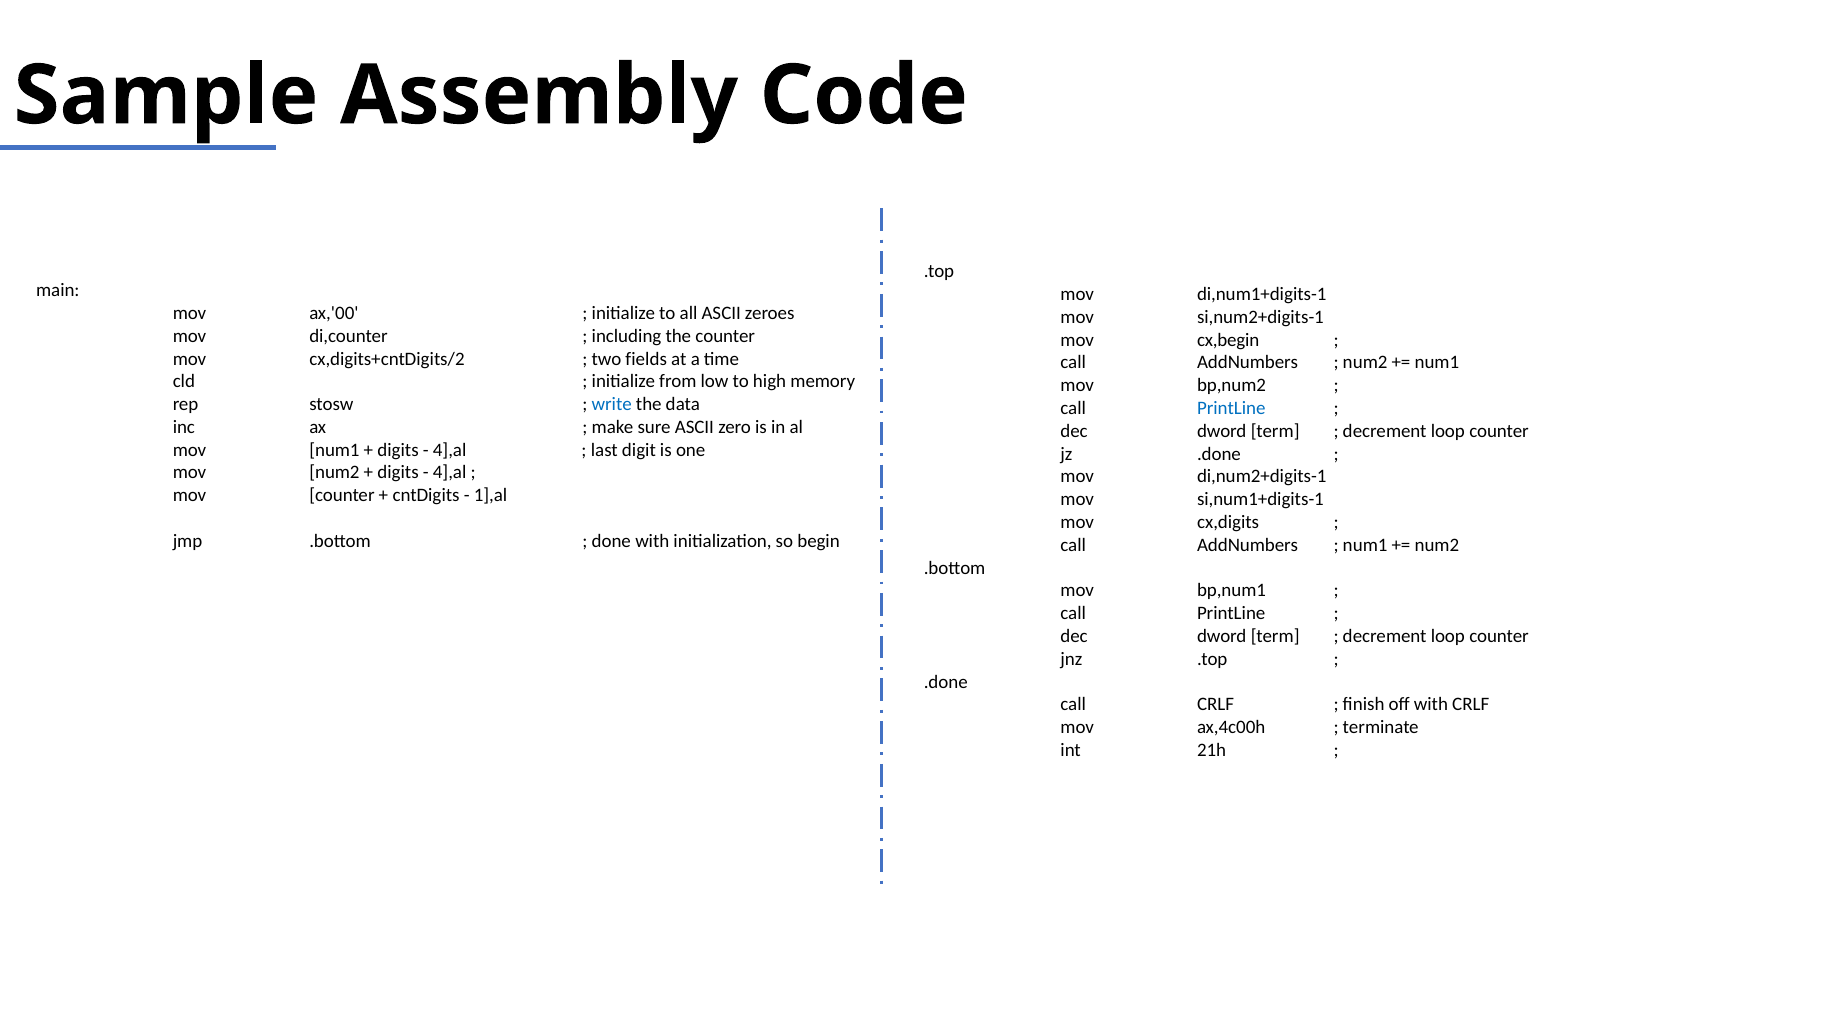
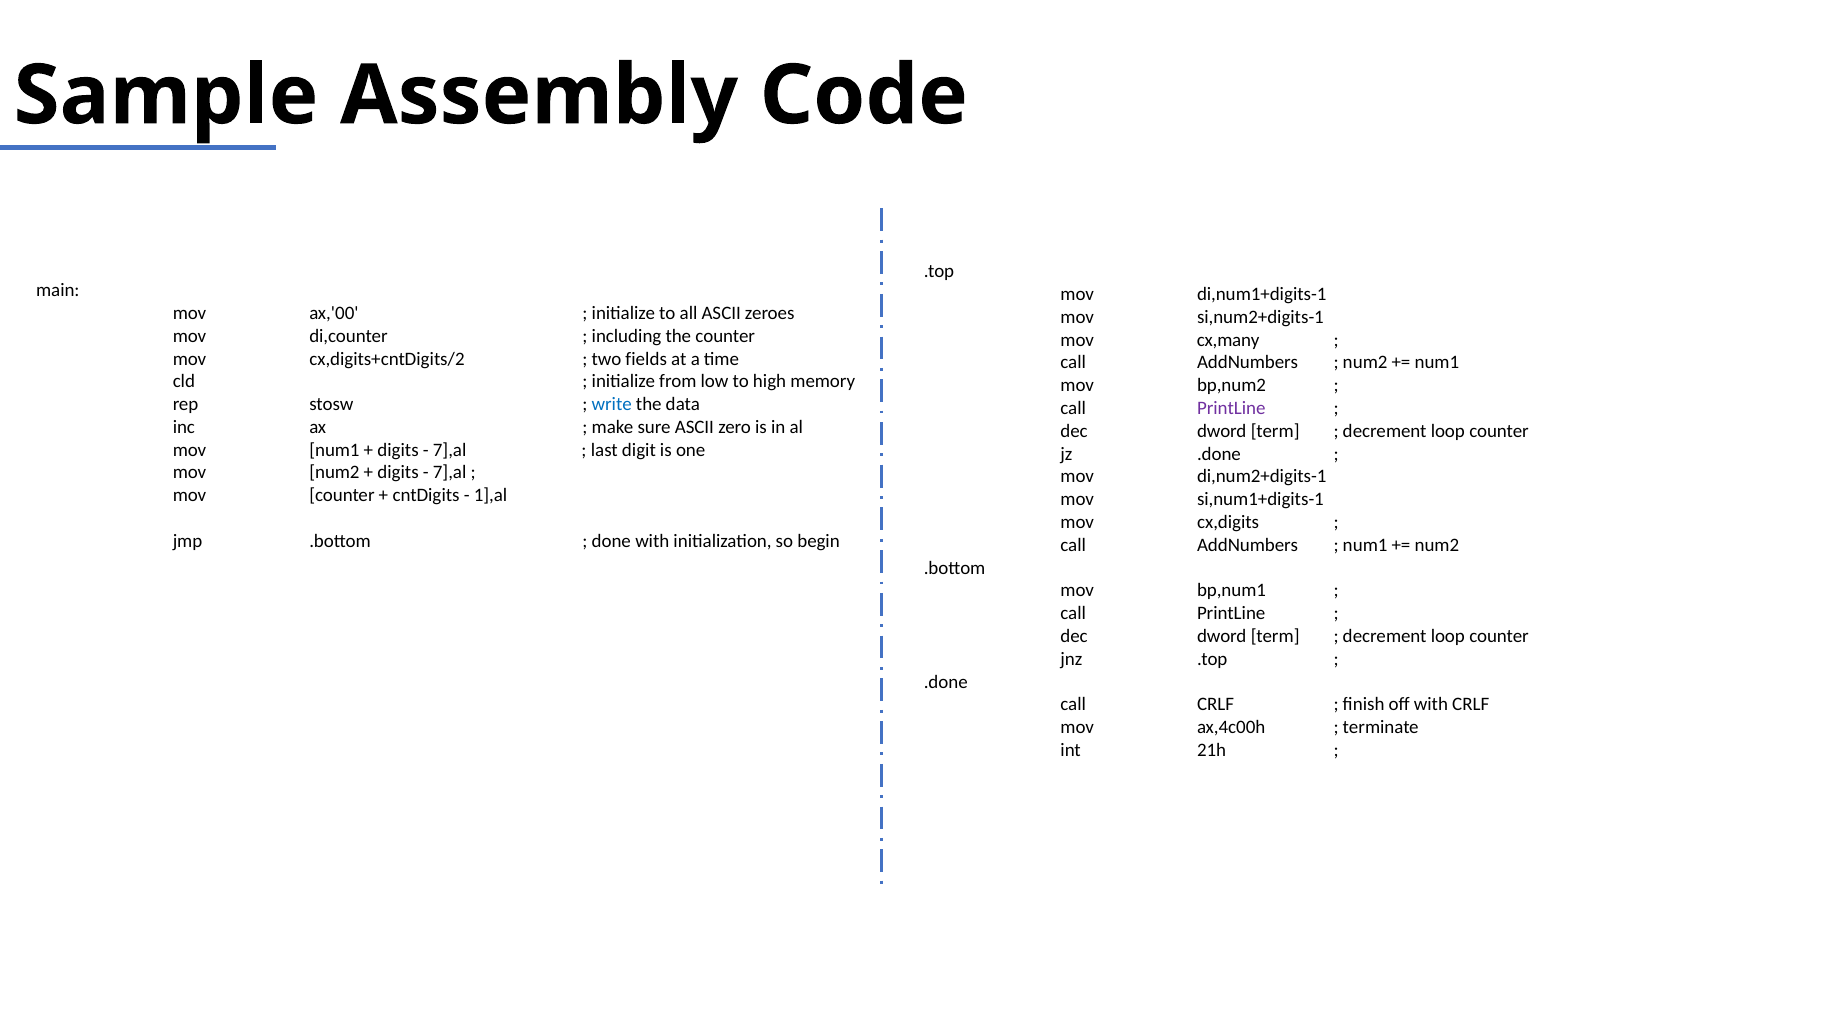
cx,begin: cx,begin -> cx,many
PrintLine at (1231, 408) colour: blue -> purple
4],al at (450, 450): 4],al -> 7],al
4],al at (450, 473): 4],al -> 7],al
